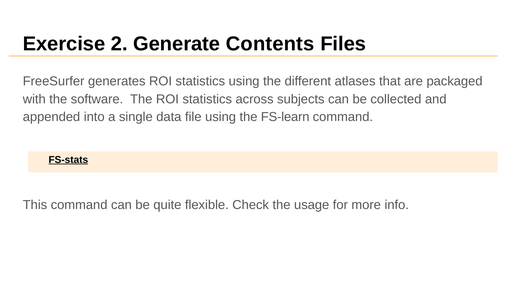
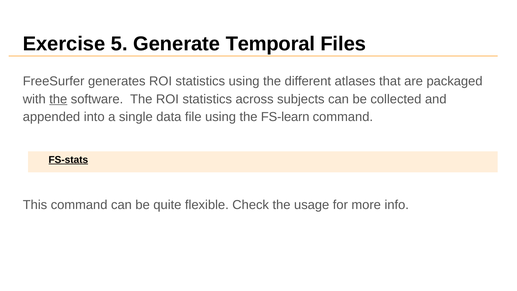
2: 2 -> 5
Contents: Contents -> Temporal
the at (58, 99) underline: none -> present
